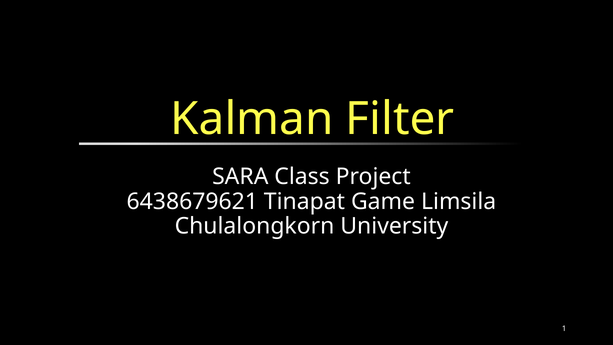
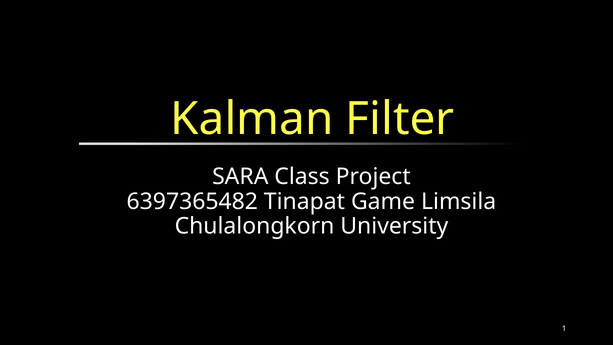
6438679621: 6438679621 -> 6397365482
